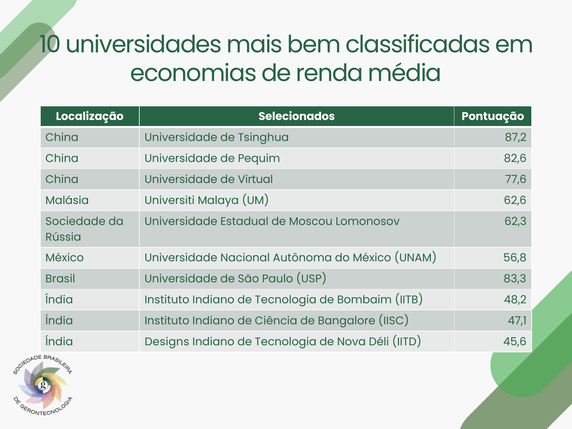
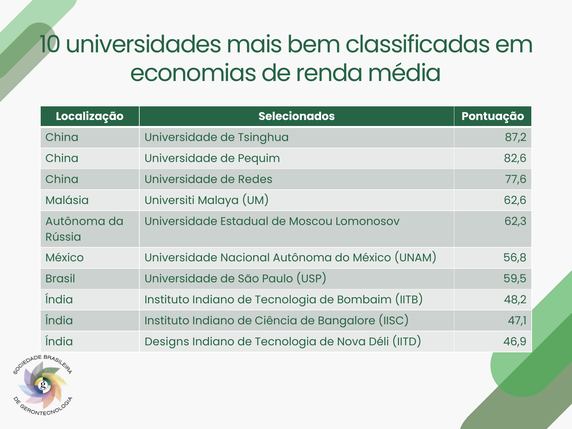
Virtual: Virtual -> Redes
Sociedade at (75, 221): Sociedade -> Autônoma
83,3: 83,3 -> 59,5
45,6: 45,6 -> 46,9
